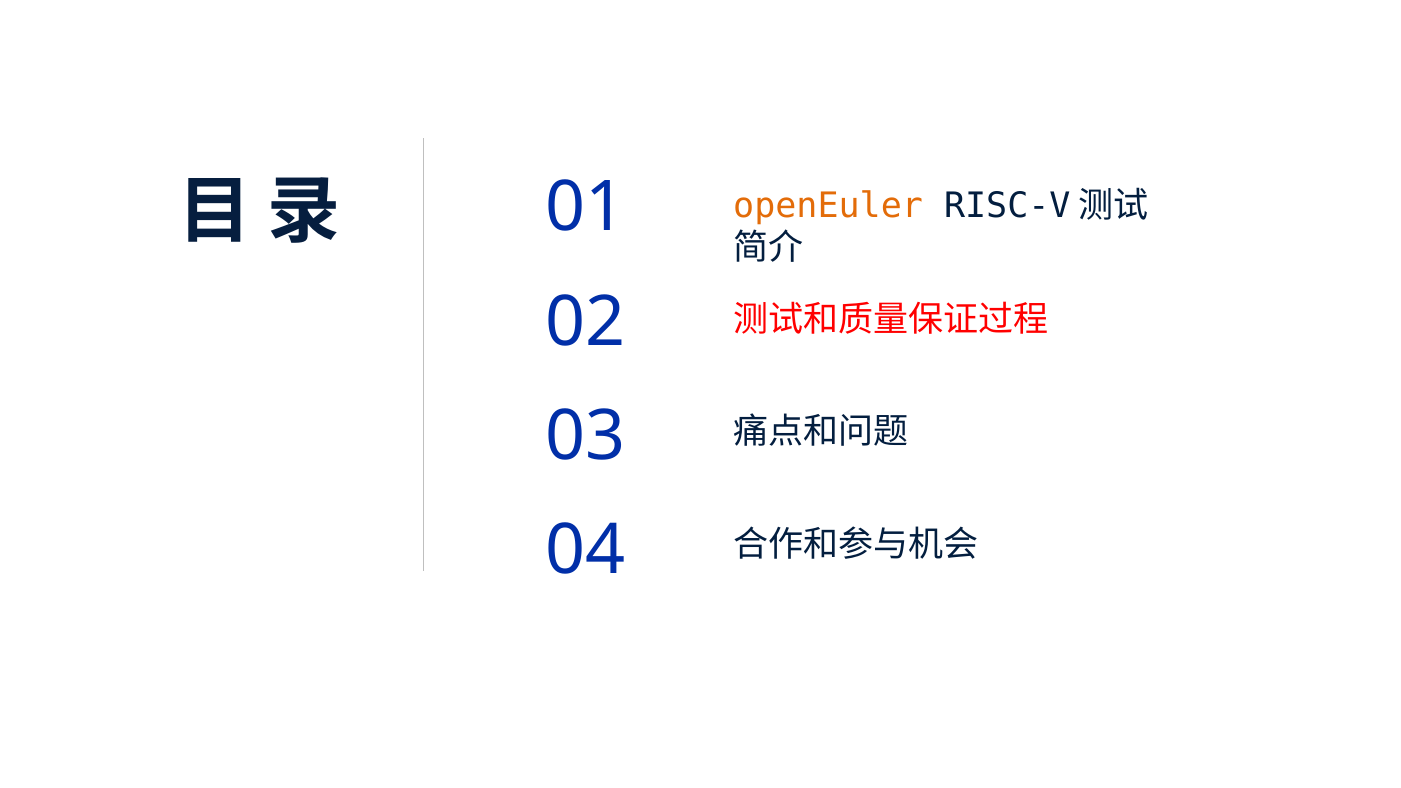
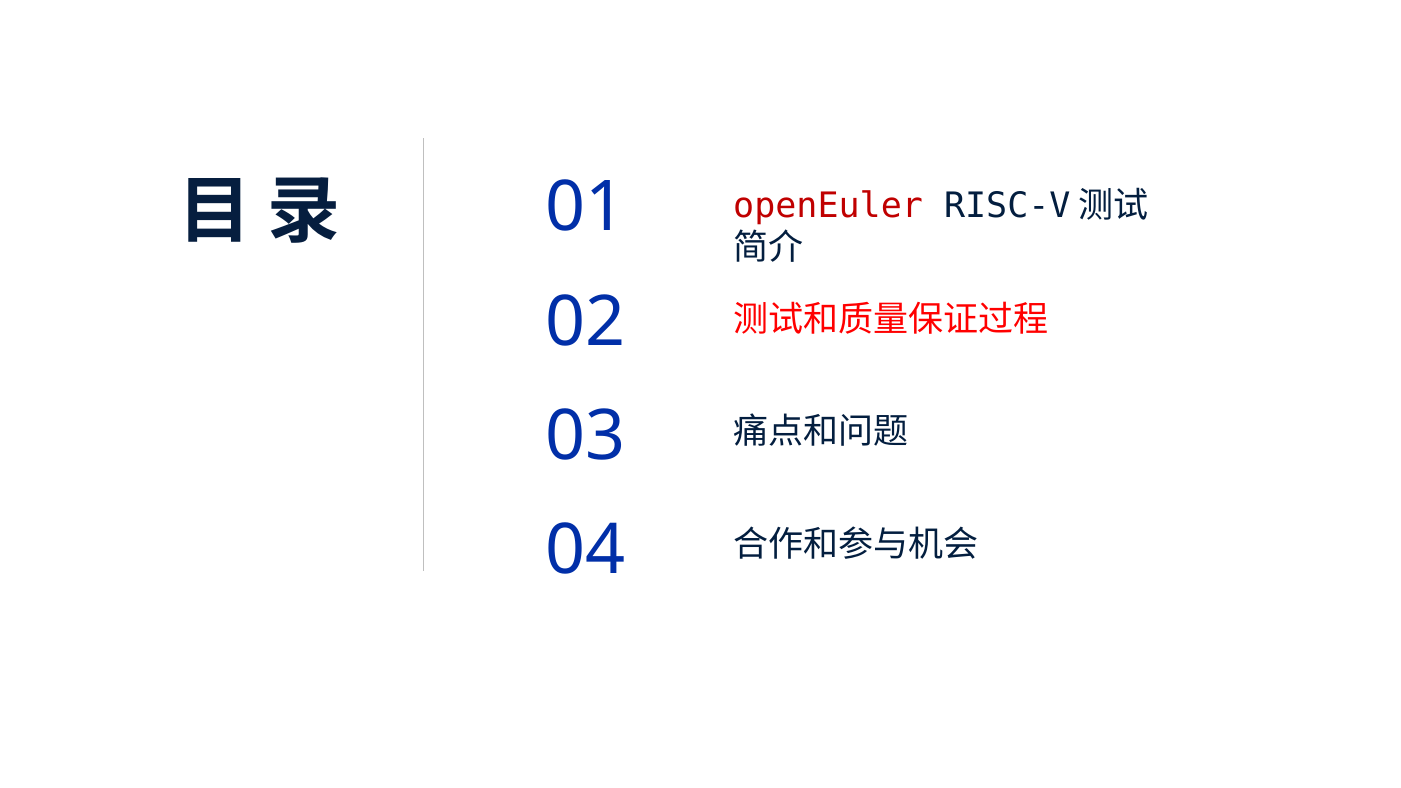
openEuler colour: orange -> red
